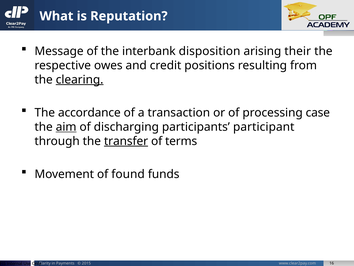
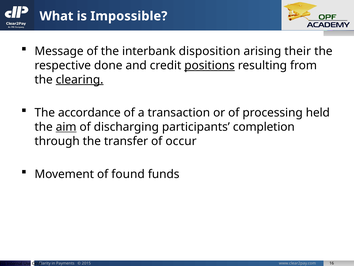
Reputation: Reputation -> Impossible
owes: owes -> done
positions underline: none -> present
case: case -> held
participant: participant -> completion
transfer underline: present -> none
terms: terms -> occur
